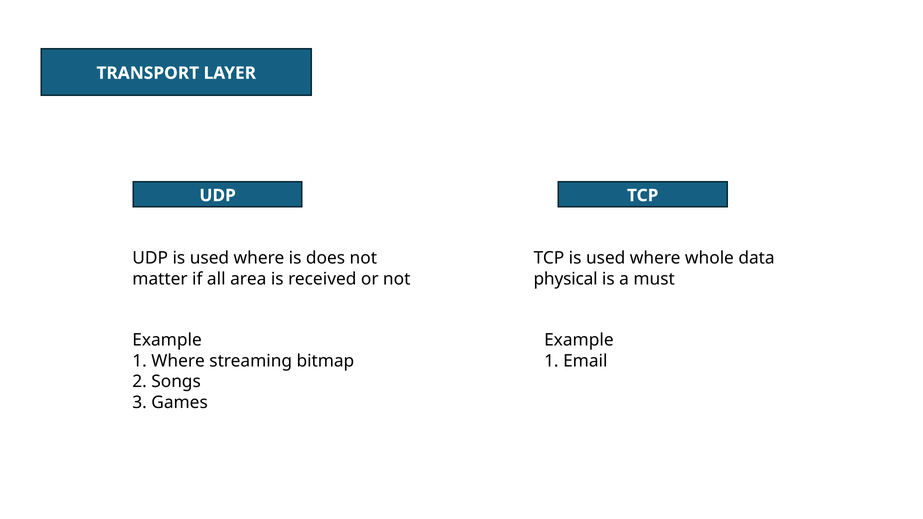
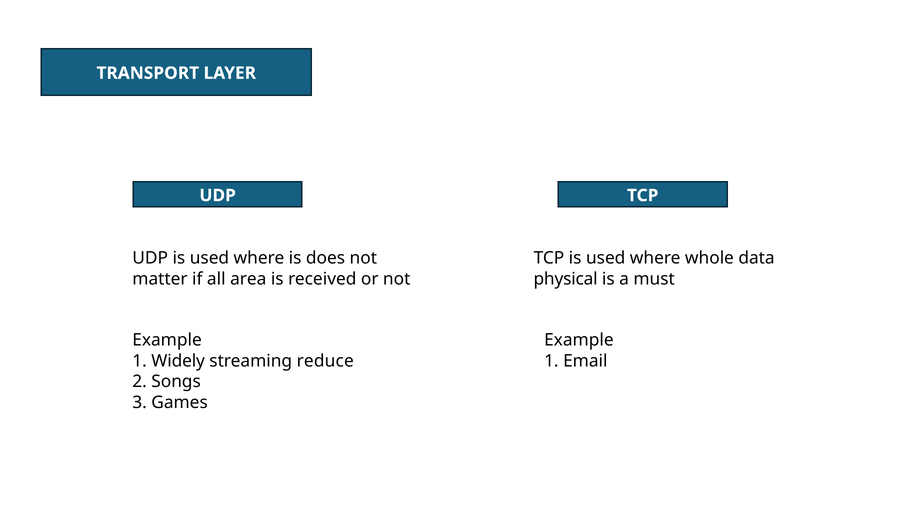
1 Where: Where -> Widely
bitmap: bitmap -> reduce
